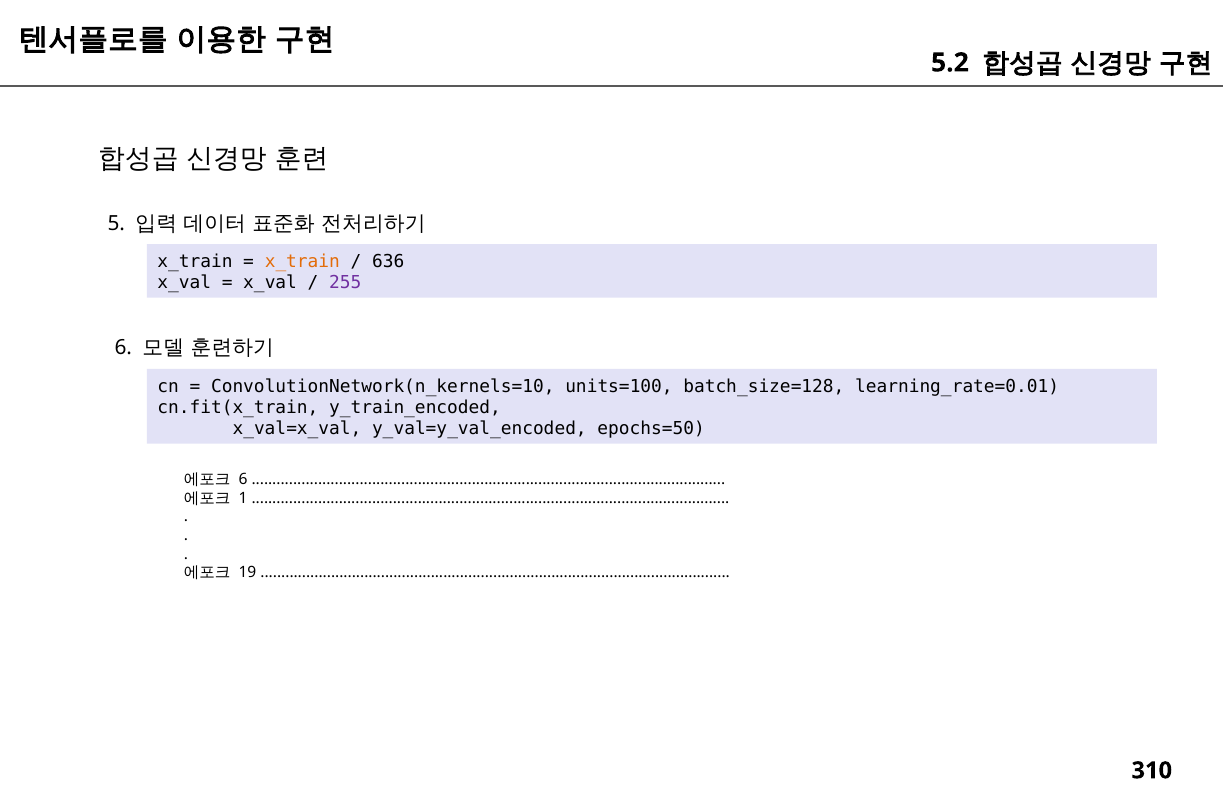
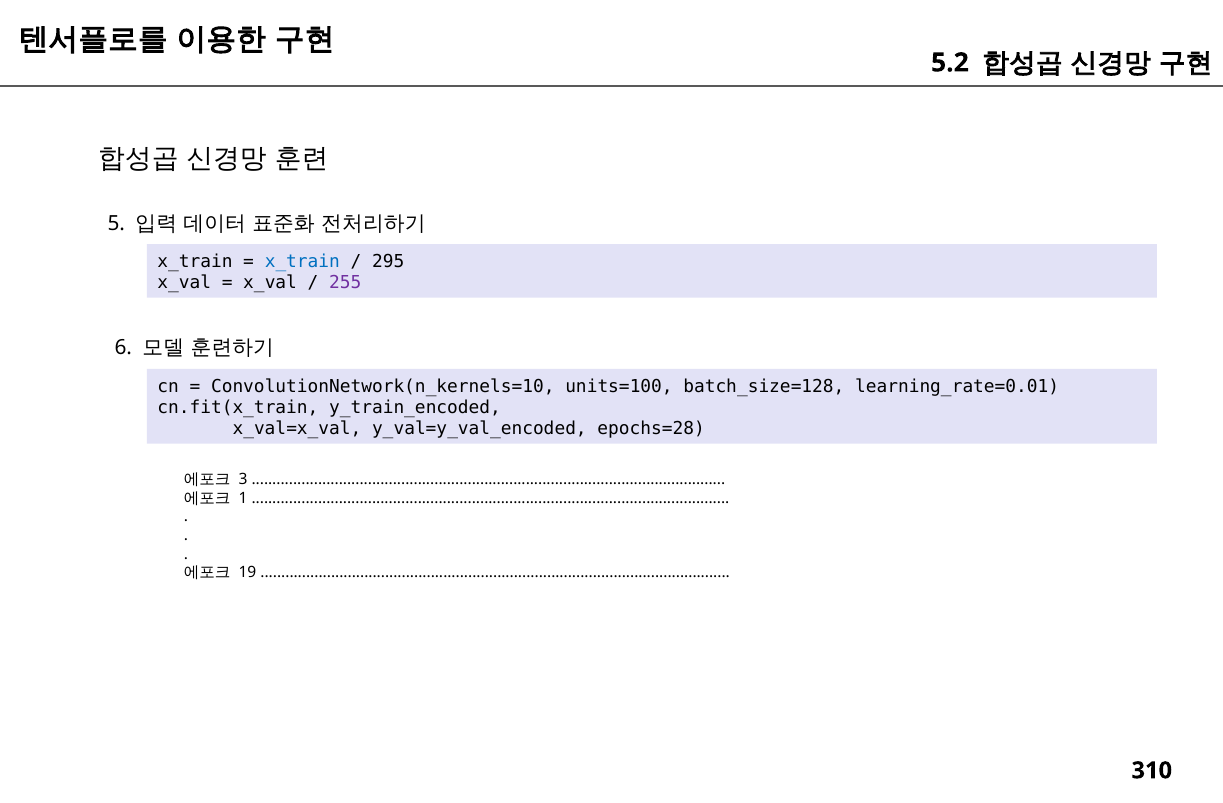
x_train at (302, 262) colour: orange -> blue
636: 636 -> 295
epochs=50: epochs=50 -> epochs=28
6 at (243, 479): 6 -> 3
